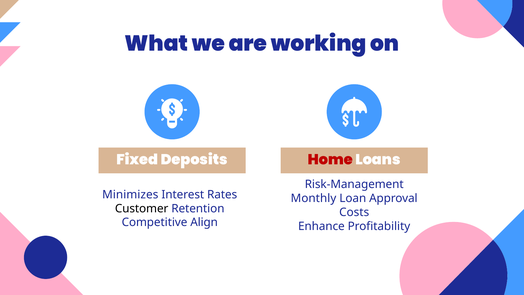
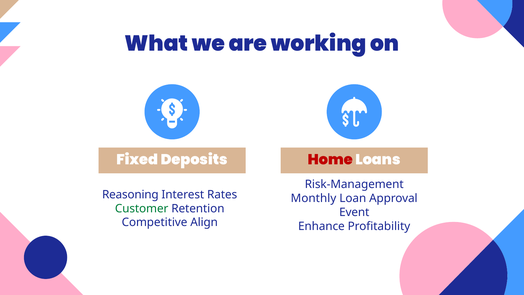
Minimizes: Minimizes -> Reasoning
Customer colour: black -> green
Costs: Costs -> Event
